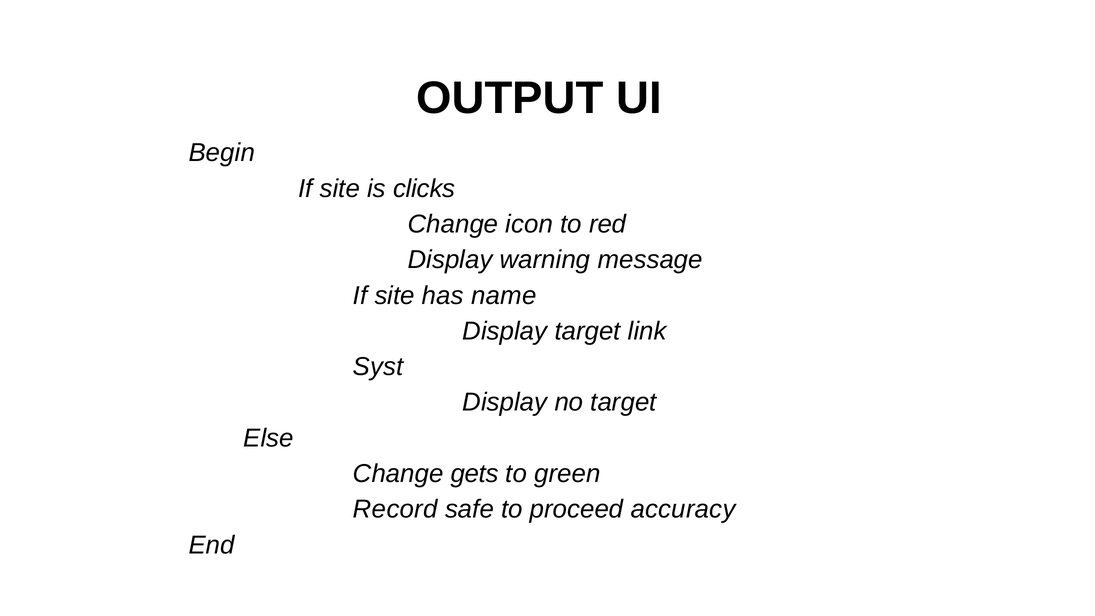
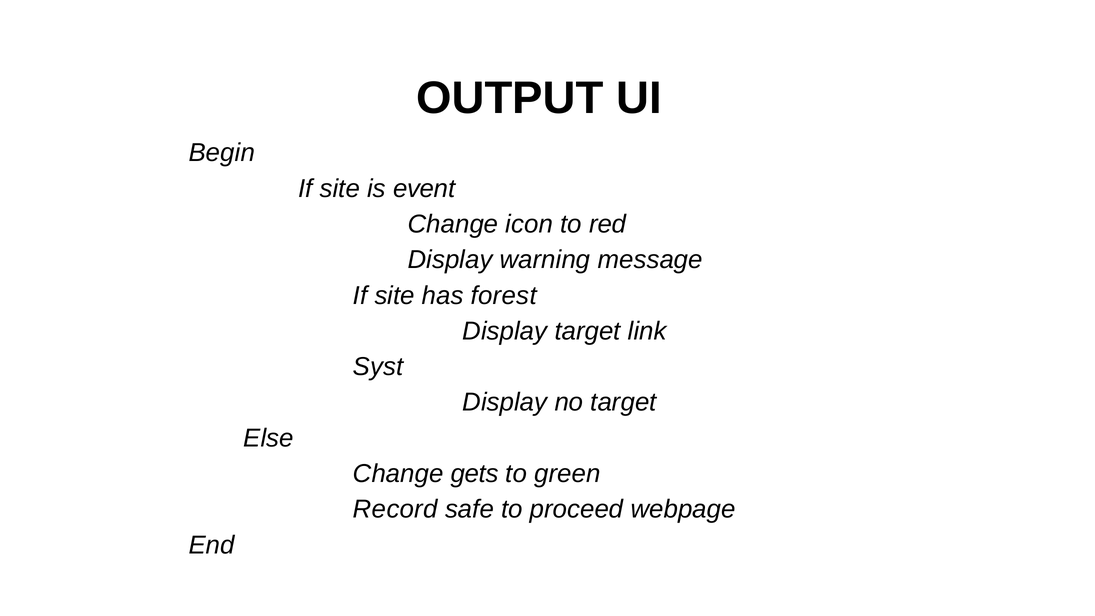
clicks: clicks -> event
name: name -> forest
accuracy: accuracy -> webpage
